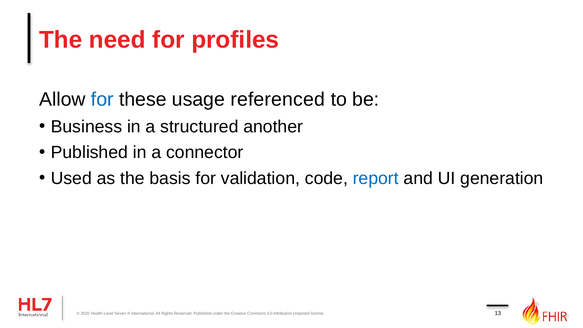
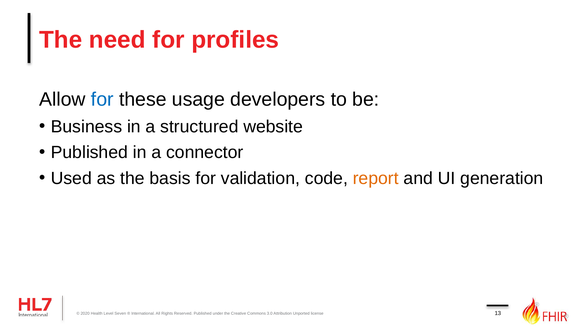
referenced: referenced -> developers
another: another -> website
report colour: blue -> orange
